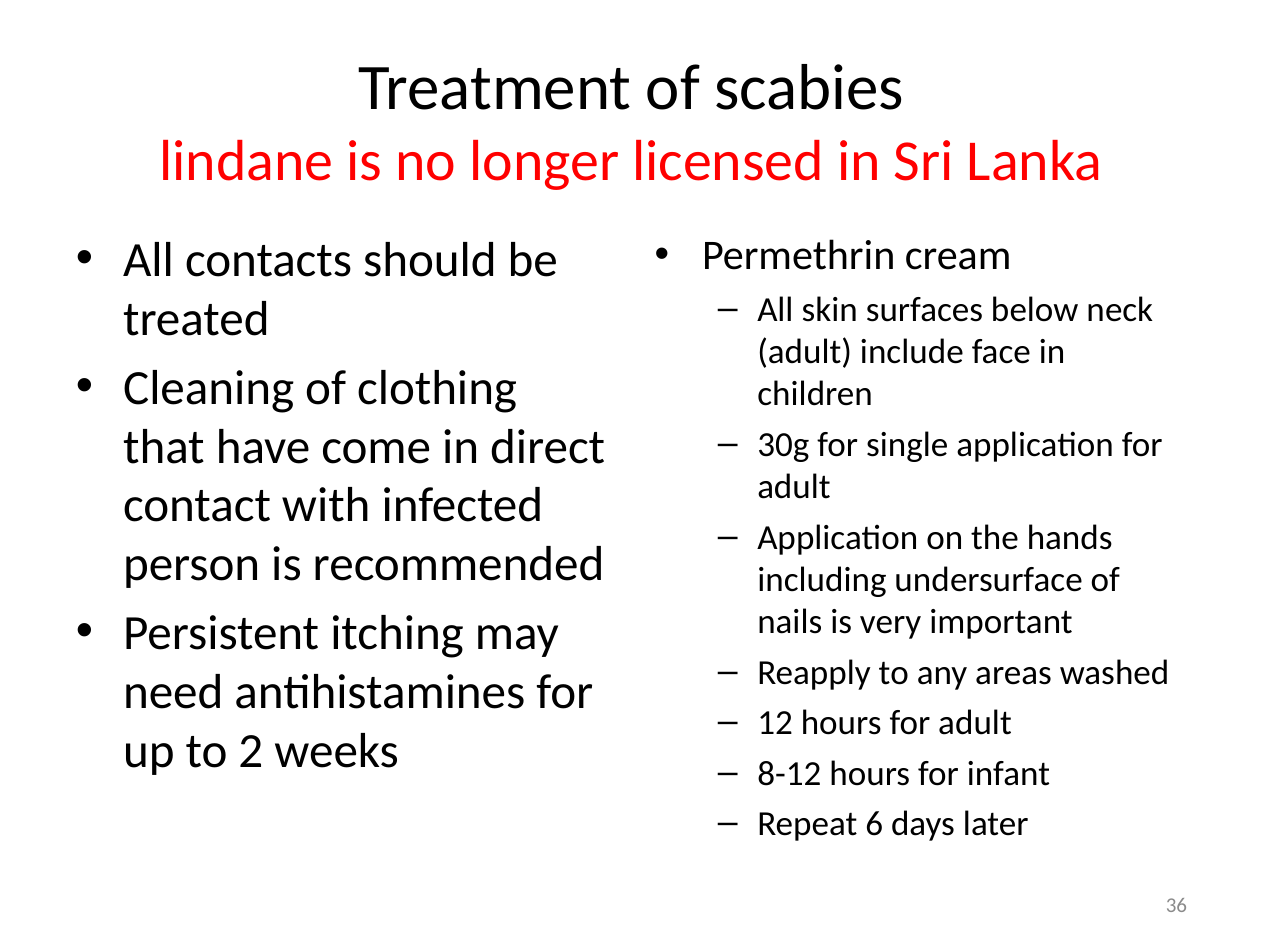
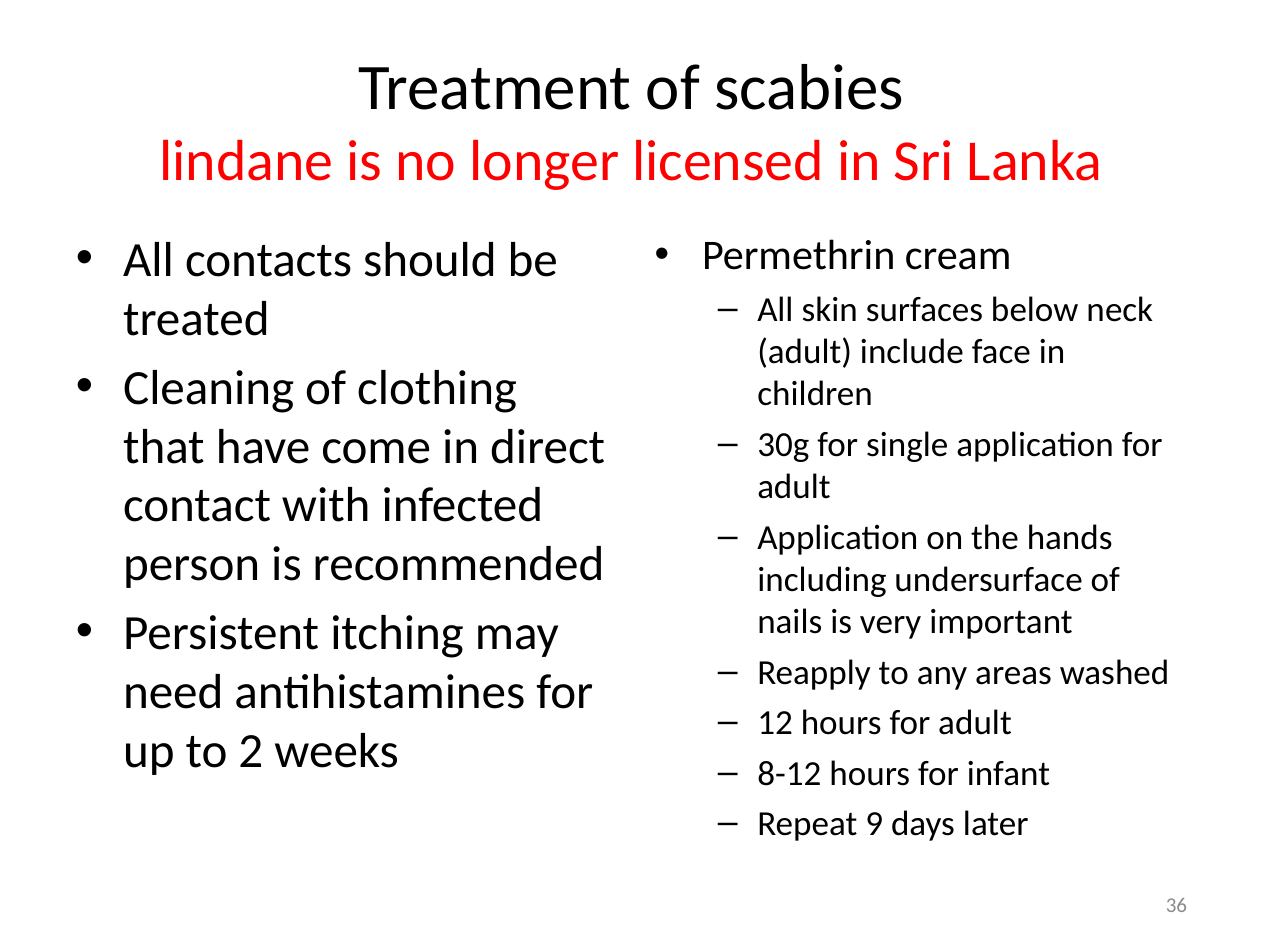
6: 6 -> 9
